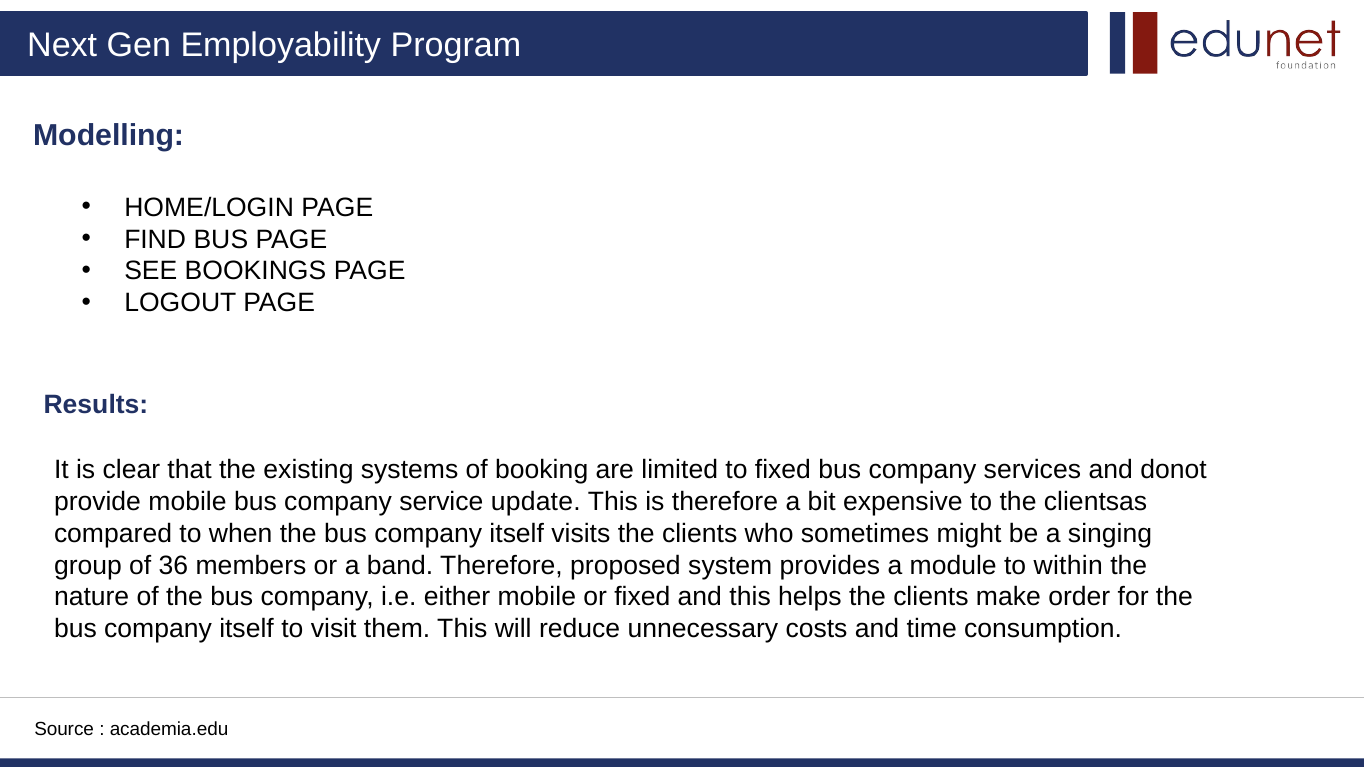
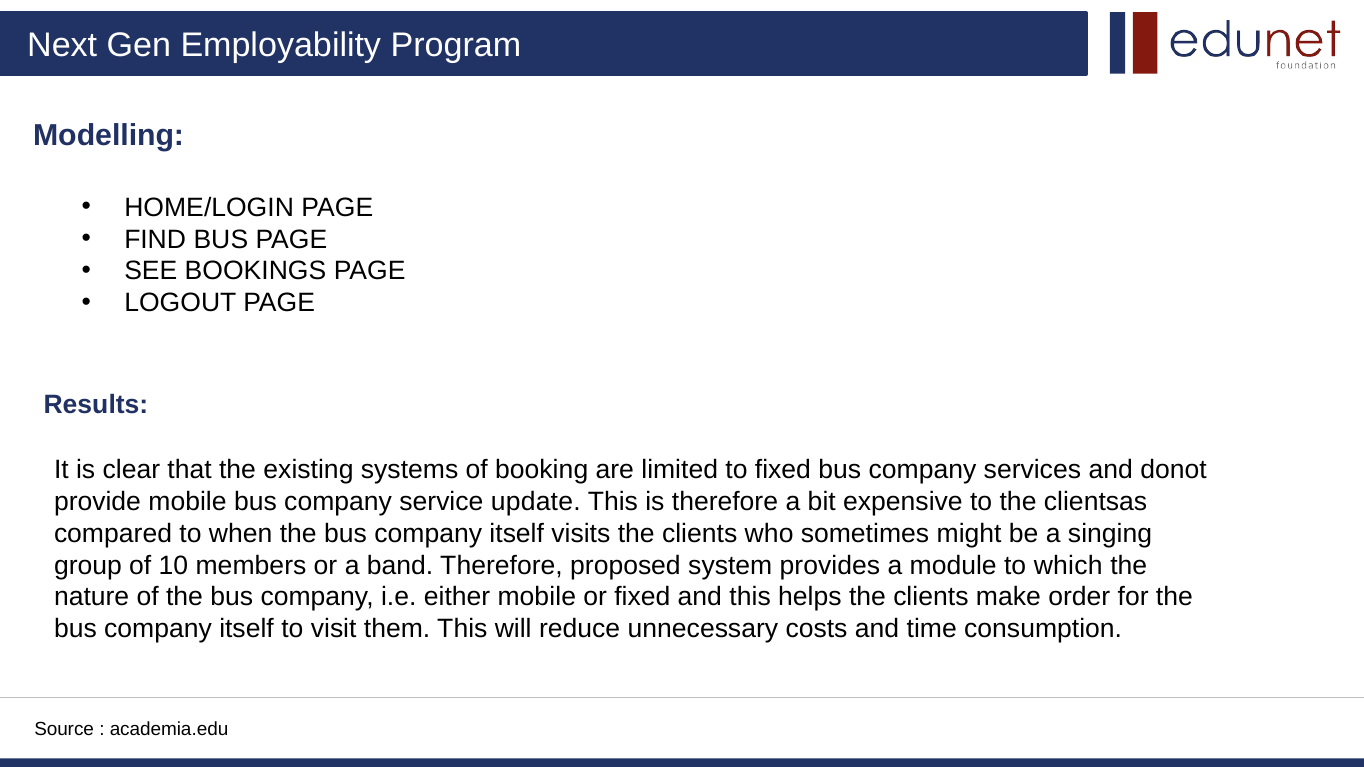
36: 36 -> 10
within: within -> which
